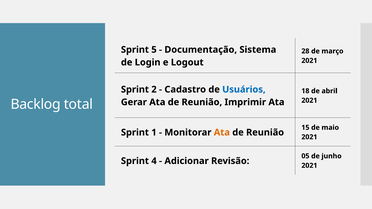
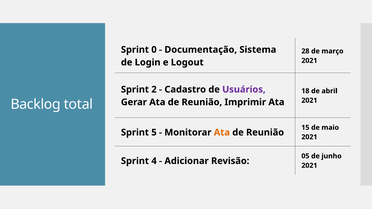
5: 5 -> 0
Usuários colour: blue -> purple
1: 1 -> 5
